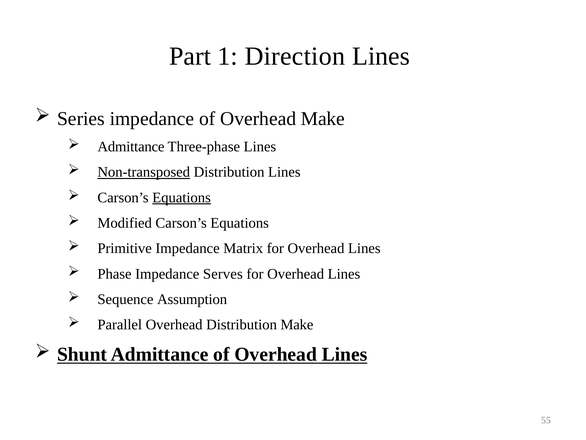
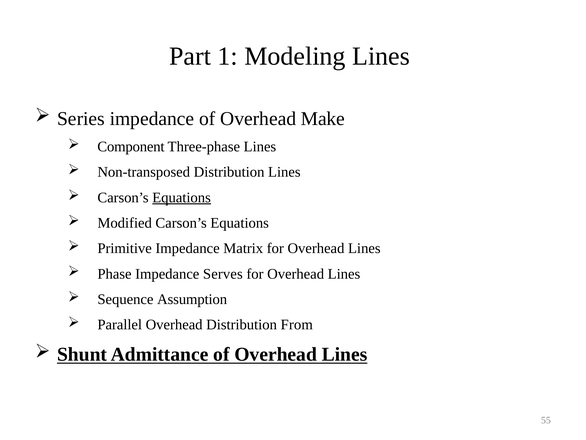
Direction: Direction -> Modeling
Admittance at (131, 147): Admittance -> Component
Non-transposed underline: present -> none
Distribution Make: Make -> From
